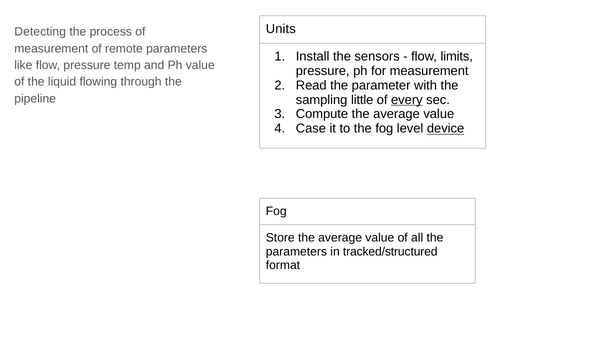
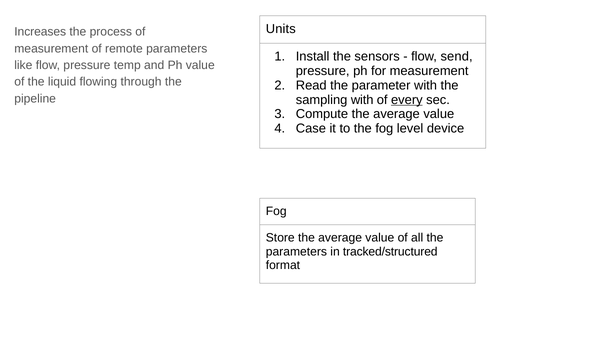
Detecting: Detecting -> Increases
limits: limits -> send
sampling little: little -> with
device underline: present -> none
